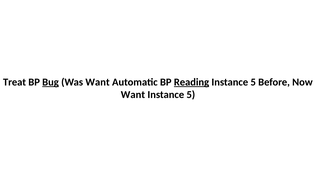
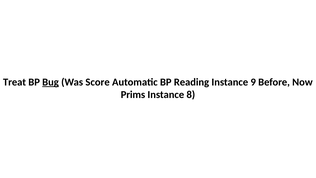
Was Want: Want -> Score
Reading underline: present -> none
5 at (253, 82): 5 -> 9
Want at (133, 95): Want -> Prims
5 at (191, 95): 5 -> 8
